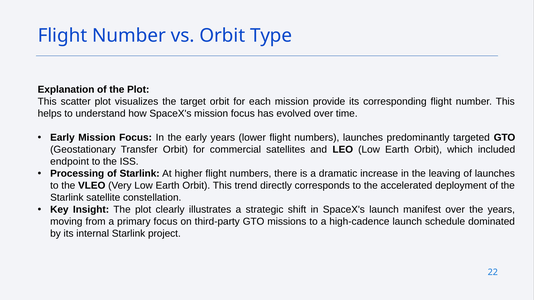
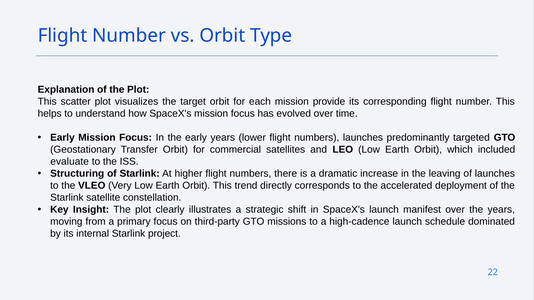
endpoint: endpoint -> evaluate
Processing: Processing -> Structuring
